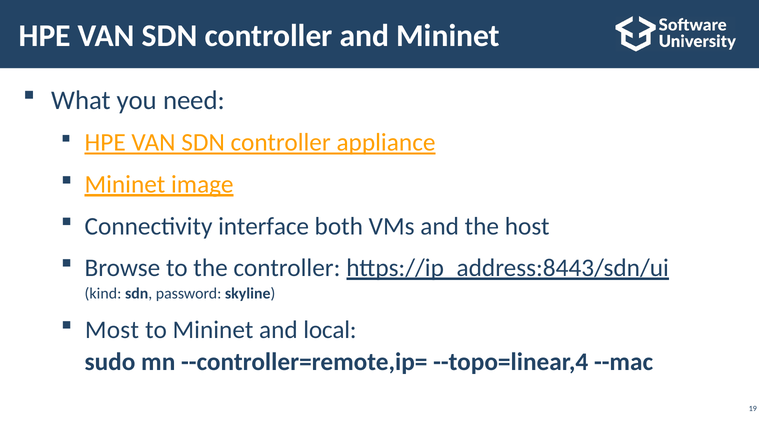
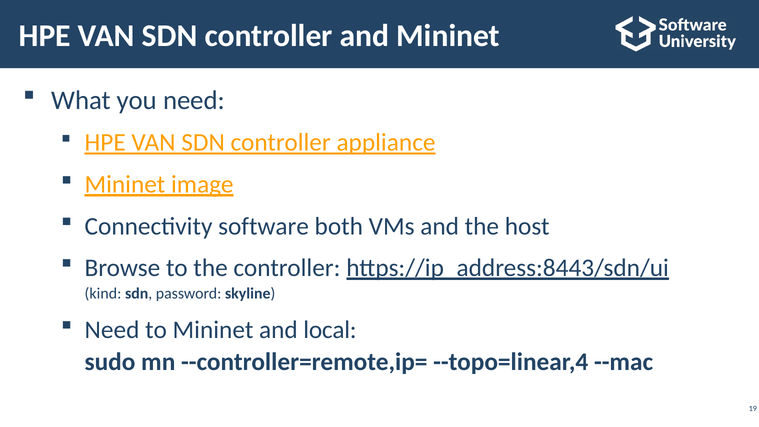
interface: interface -> software
Most at (112, 330): Most -> Need
